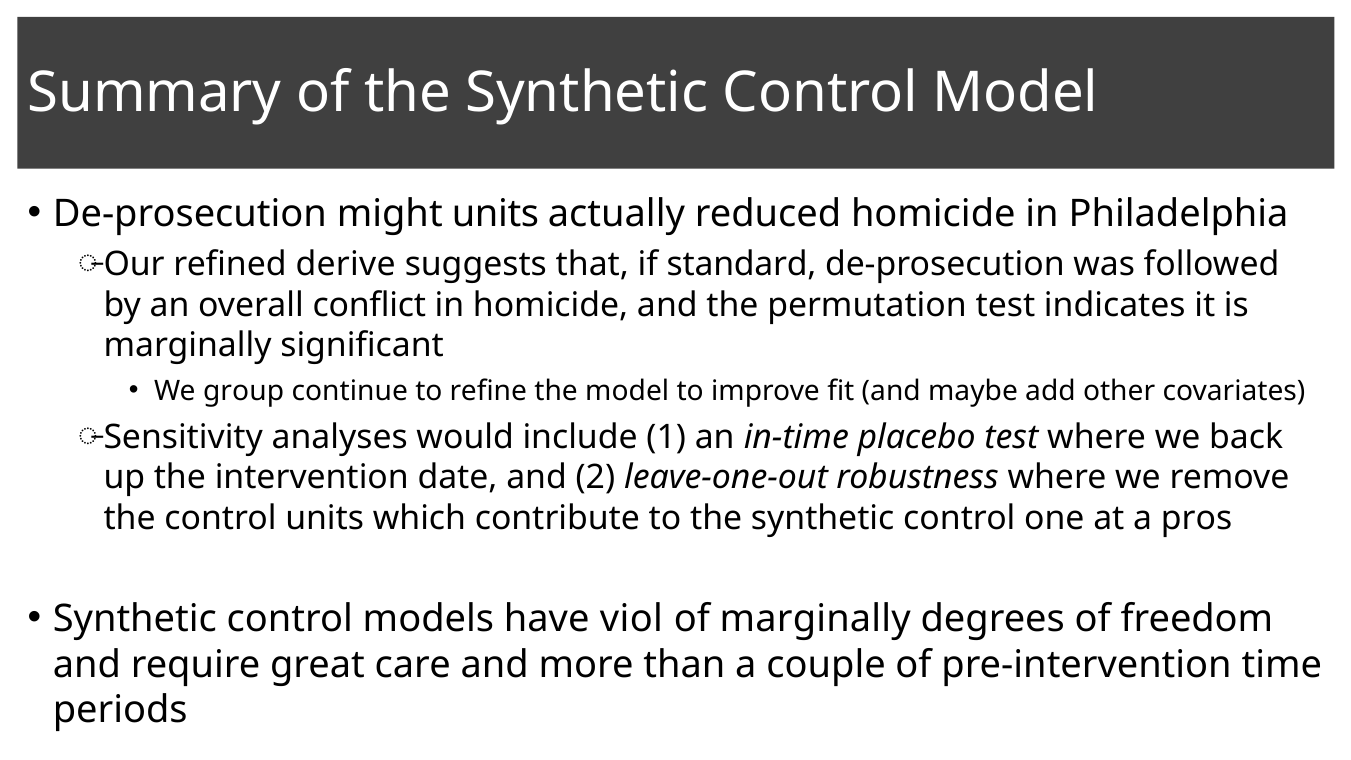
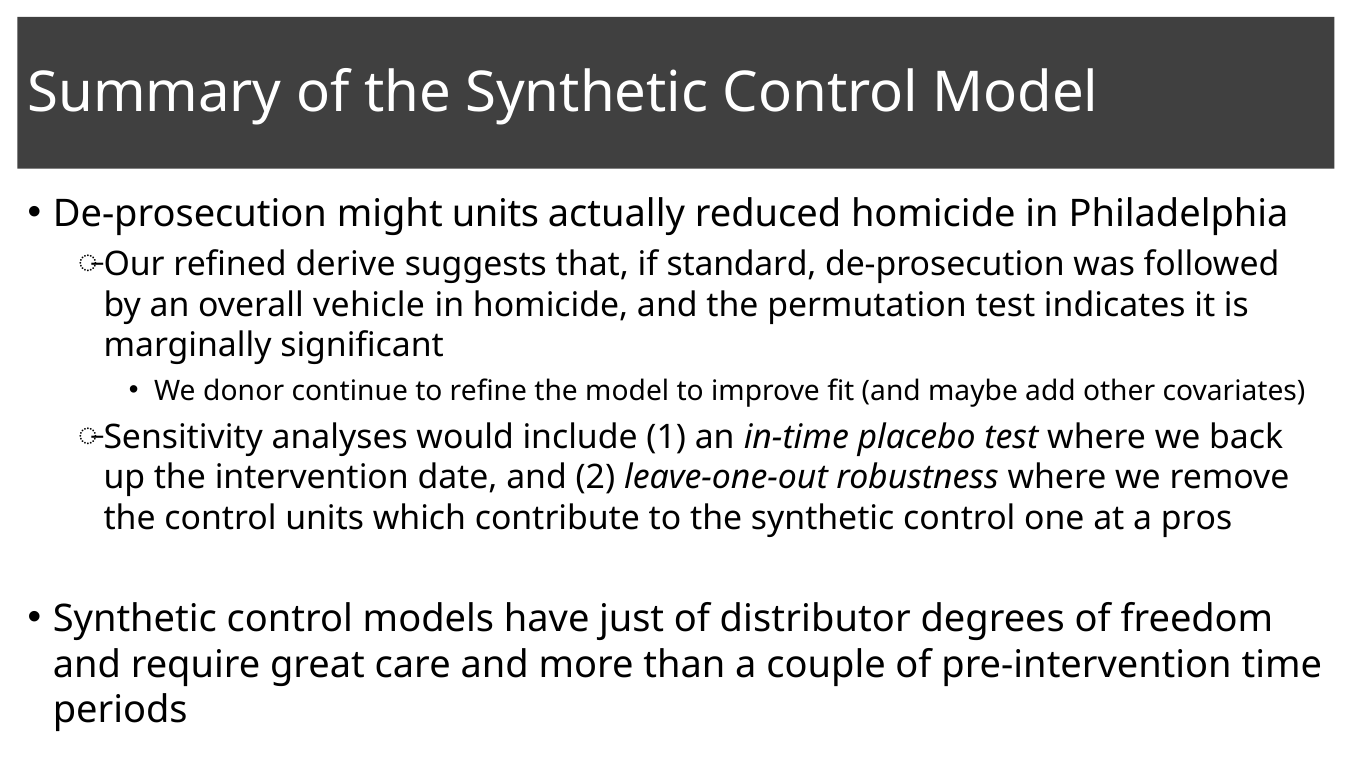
conflict: conflict -> vehicle
group: group -> donor
viol: viol -> just
of marginally: marginally -> distributor
